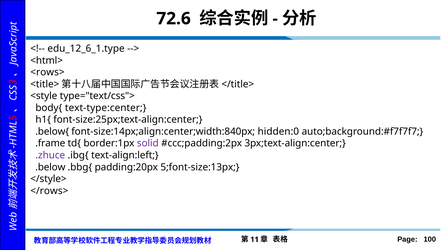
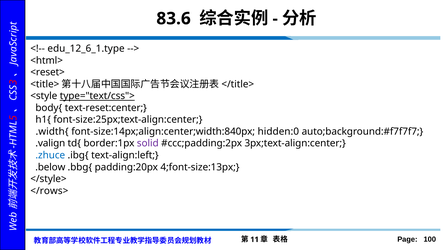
72.6: 72.6 -> 83.6
<rows>: <rows> -> <reset>
type="text/css"> underline: none -> present
text-type:center: text-type:center -> text-reset:center
.below{: .below{ -> .width{
.frame: .frame -> .valign
.zhuce colour: purple -> blue
5;font-size:13px: 5;font-size:13px -> 4;font-size:13px
